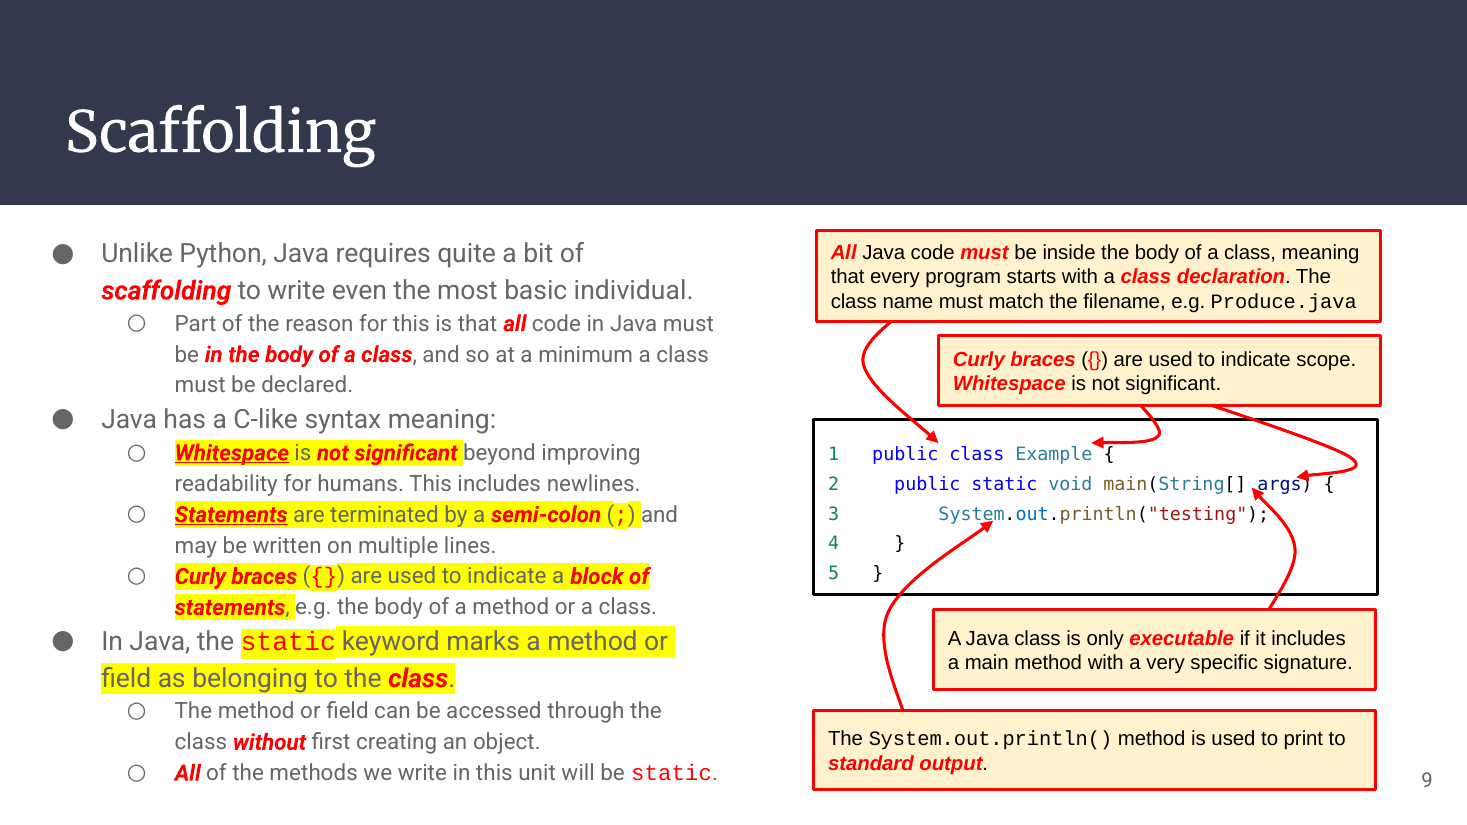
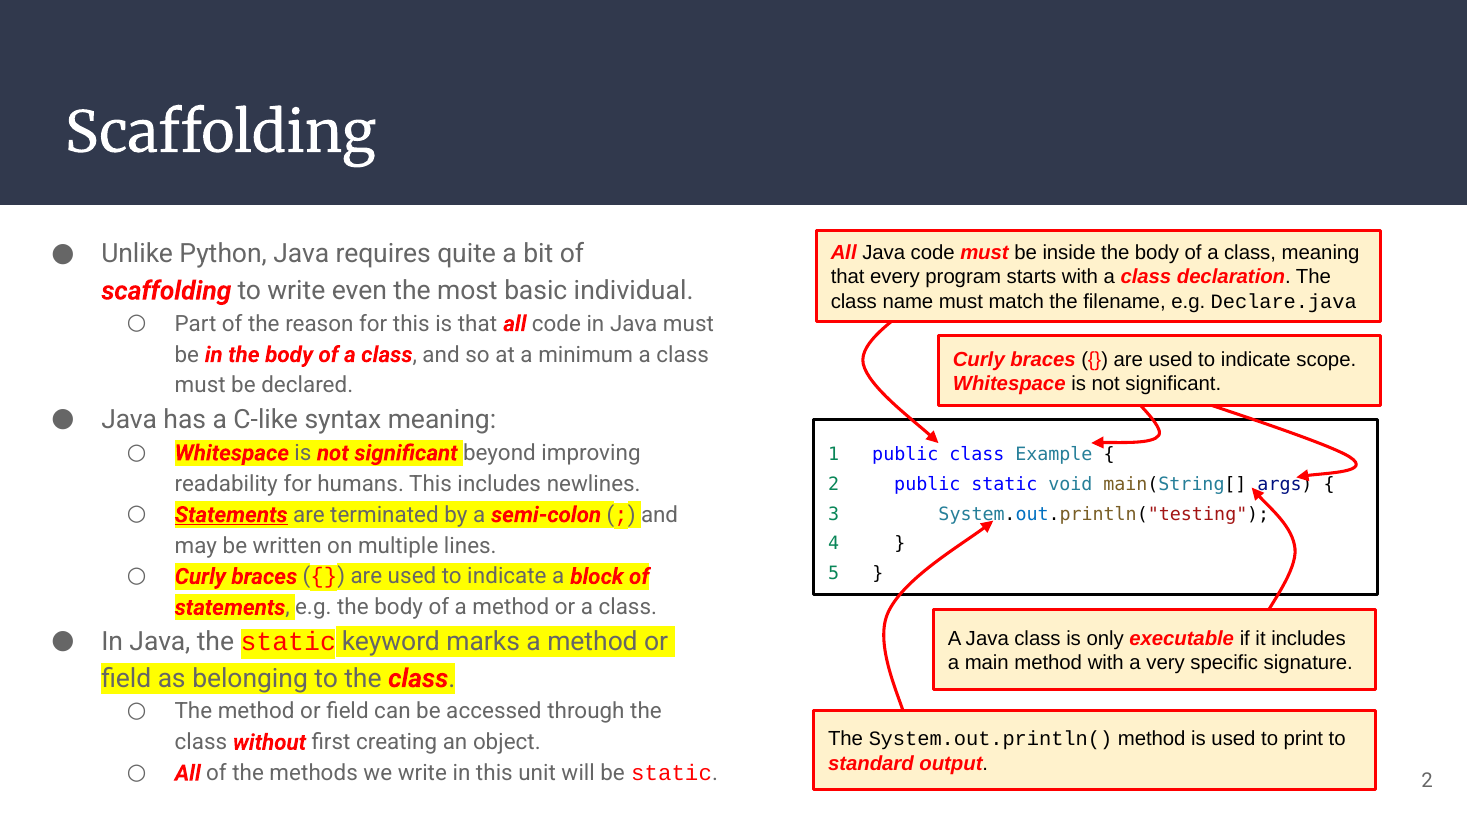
Produce.java: Produce.java -> Declare.java
Whitespace at (232, 453) underline: present -> none
static 9: 9 -> 2
